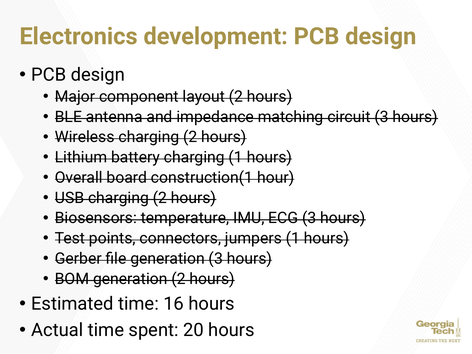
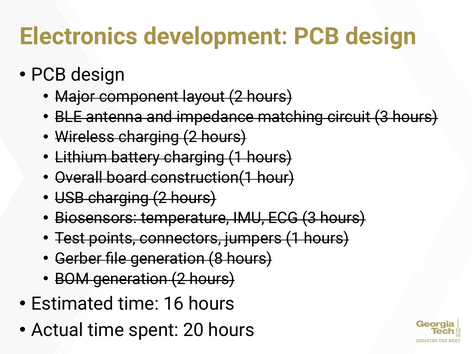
generation 3: 3 -> 8
